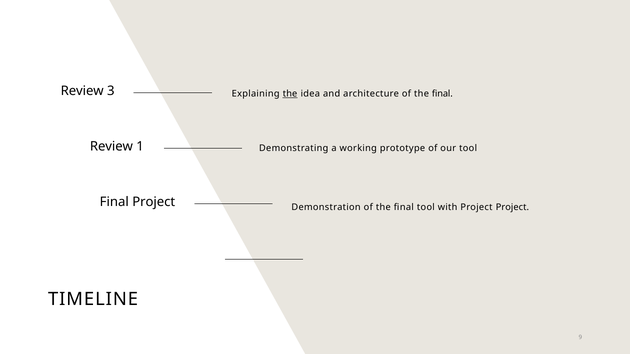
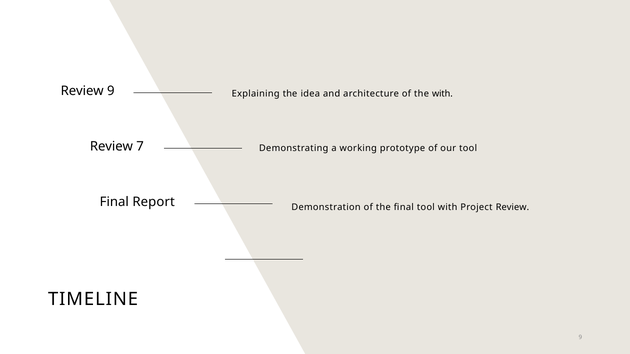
3 at (111, 91): 3 -> 9
the at (290, 94) underline: present -> none
architecture of the final: final -> with
1: 1 -> 7
Final Project: Project -> Report
Project Project: Project -> Review
